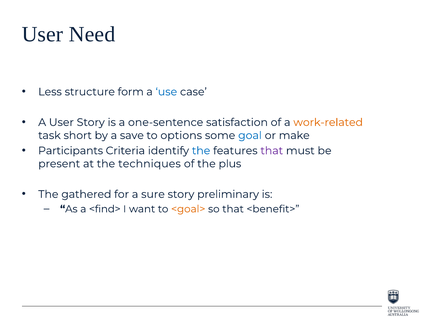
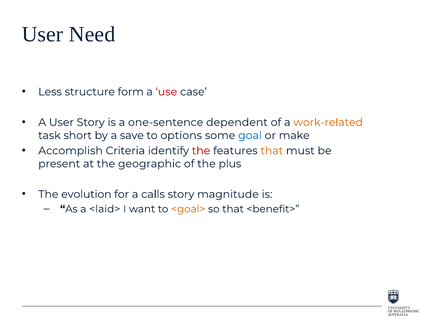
use colour: blue -> red
satisfaction: satisfaction -> dependent
Participants: Participants -> Accomplish
the at (201, 151) colour: blue -> red
that at (272, 151) colour: purple -> orange
techniques: techniques -> geographic
gathered: gathered -> evolution
sure: sure -> calls
preliminary: preliminary -> magnitude
<find>: <find> -> <laid>
